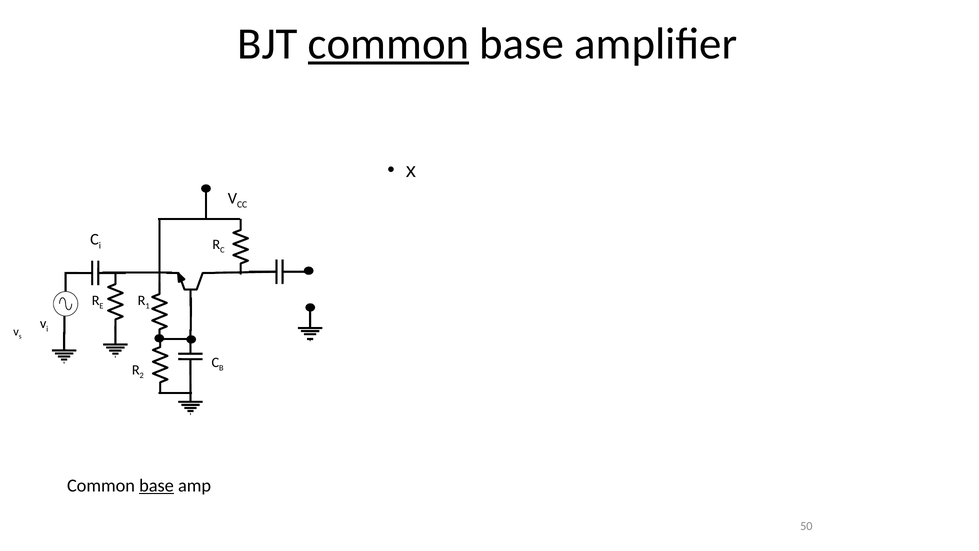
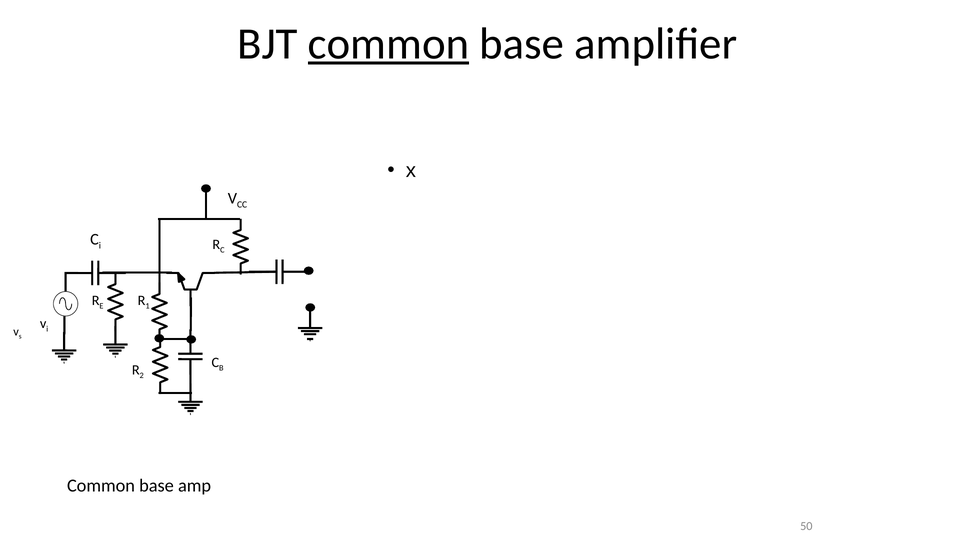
base at (157, 485) underline: present -> none
